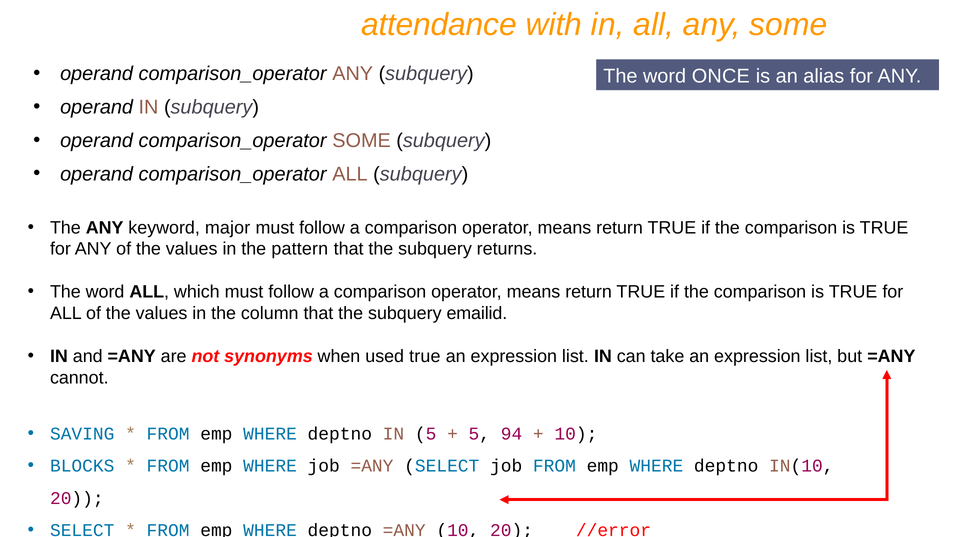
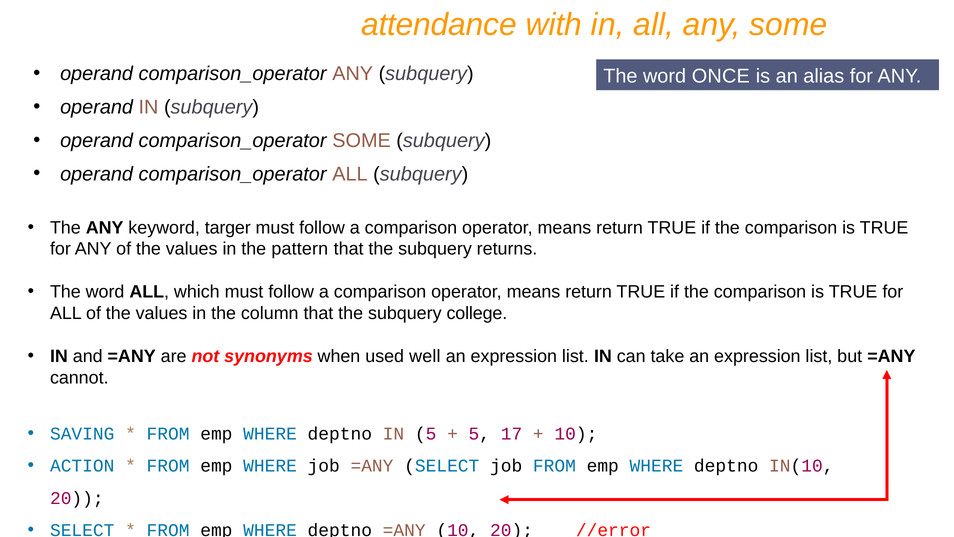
major: major -> targer
emailid: emailid -> college
used true: true -> well
94: 94 -> 17
BLOCKS: BLOCKS -> ACTION
